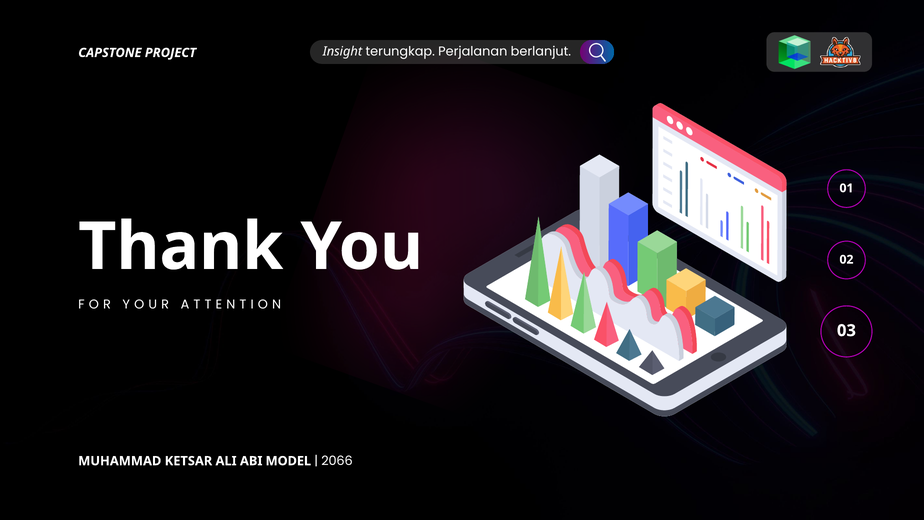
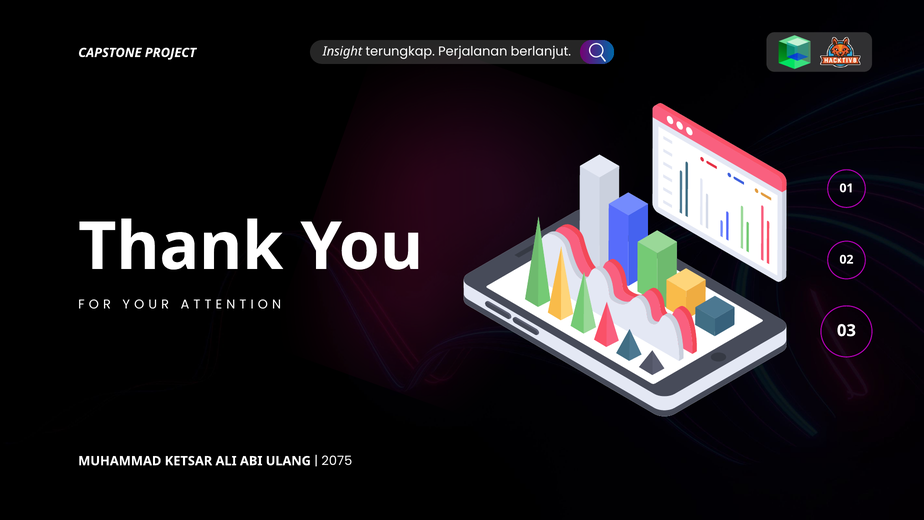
MODEL: MODEL -> ULANG
2066: 2066 -> 2075
